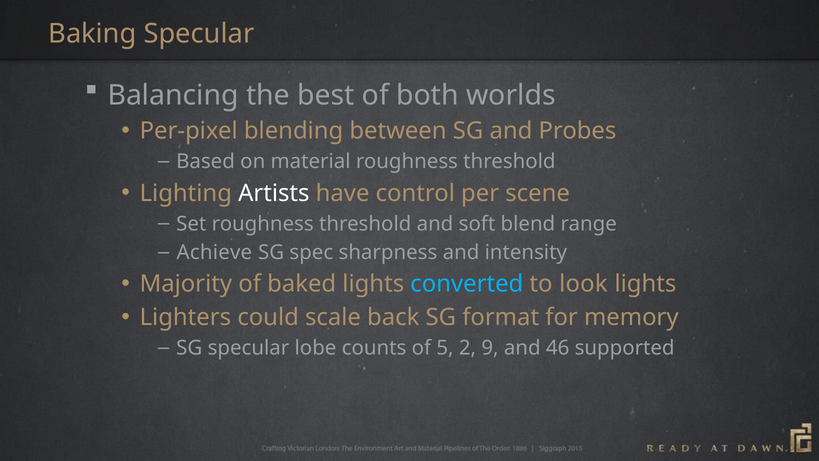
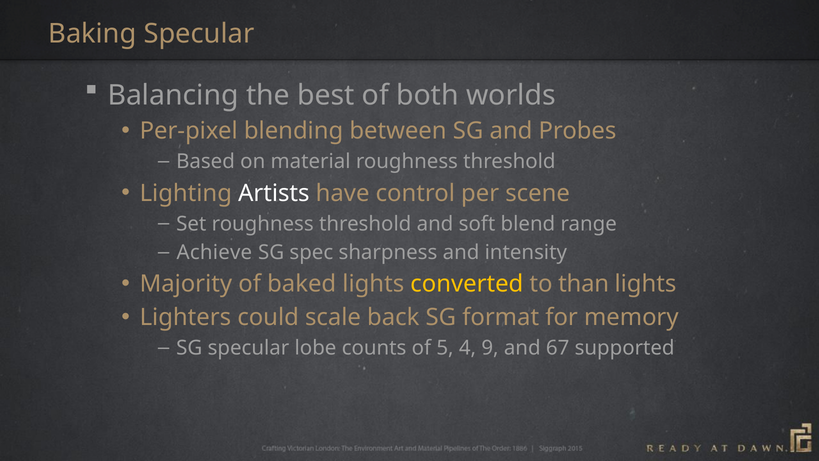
converted colour: light blue -> yellow
look: look -> than
2: 2 -> 4
46: 46 -> 67
